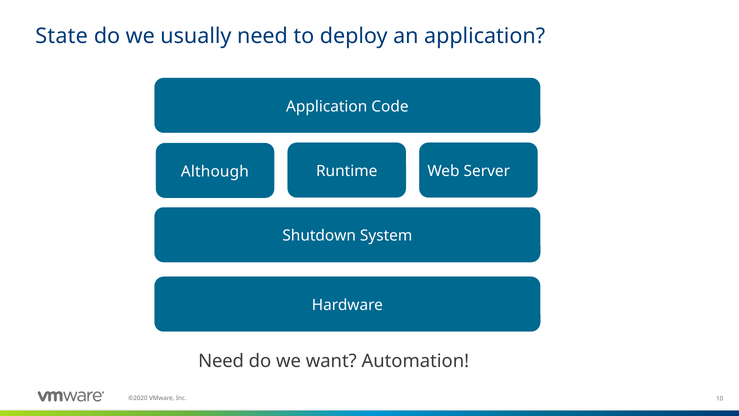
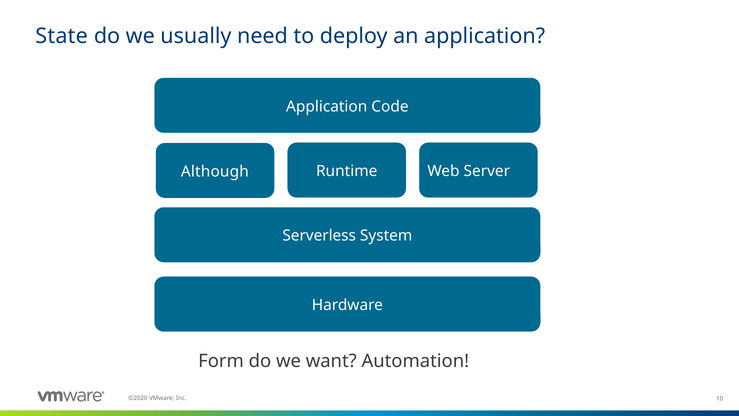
Shutdown: Shutdown -> Serverless
Need at (221, 361): Need -> Form
